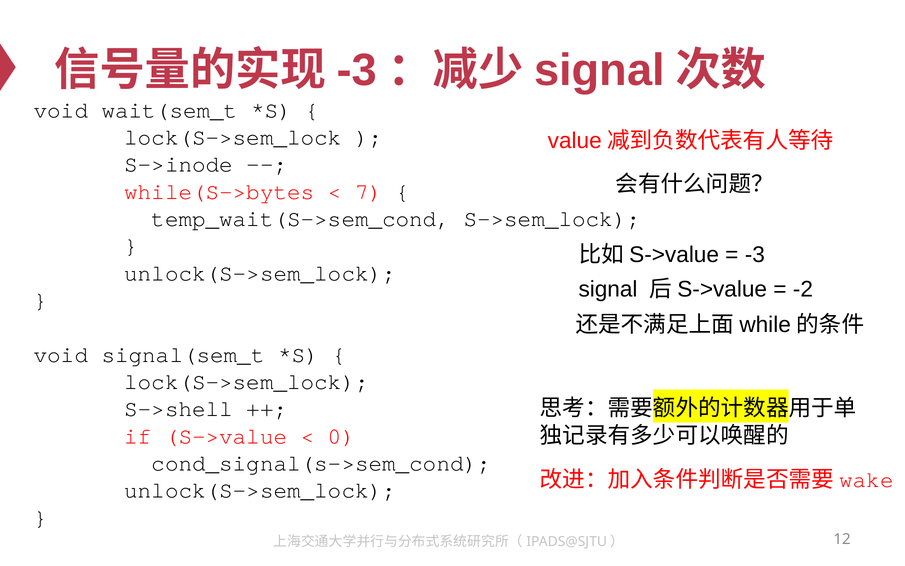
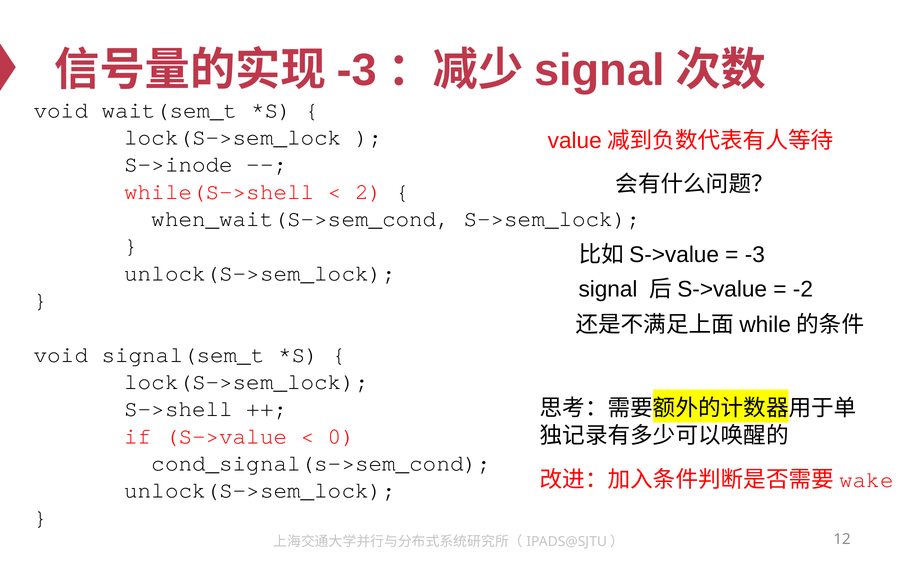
while(S->bytes: while(S->bytes -> while(S->shell
7: 7 -> 2
temp_wait(S->sem_cond: temp_wait(S->sem_cond -> when_wait(S->sem_cond
